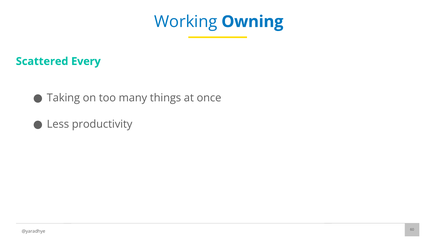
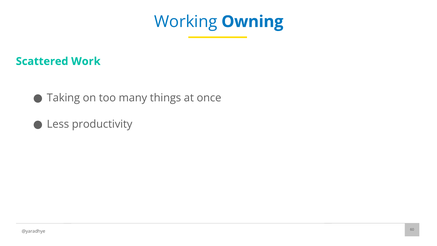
Every: Every -> Work
